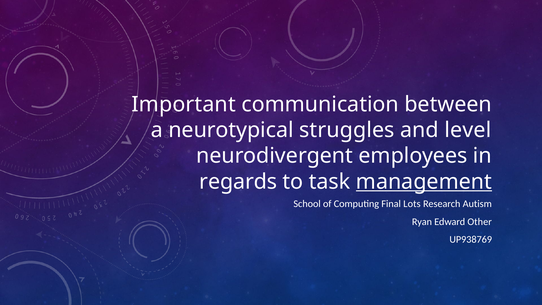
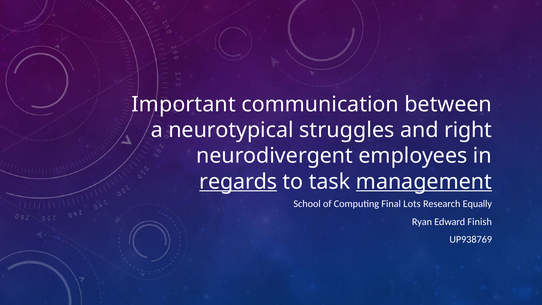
level: level -> right
regards underline: none -> present
Autism: Autism -> Equally
Other: Other -> Finish
